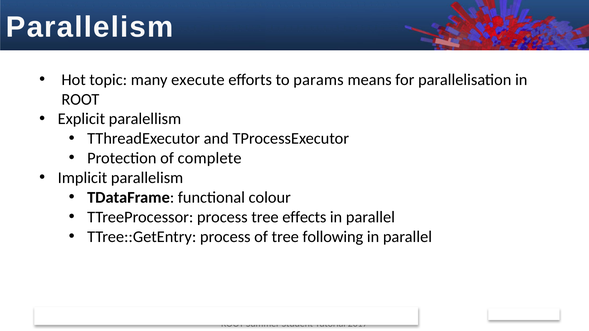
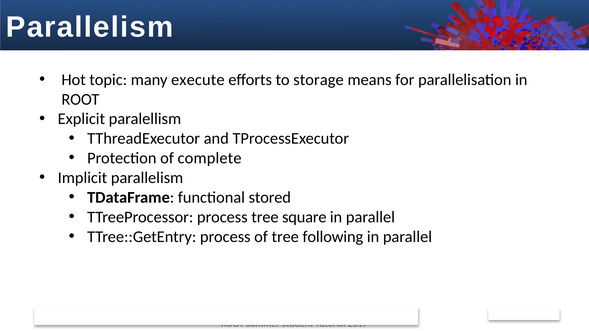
params: params -> storage
colour: colour -> stored
effects: effects -> square
